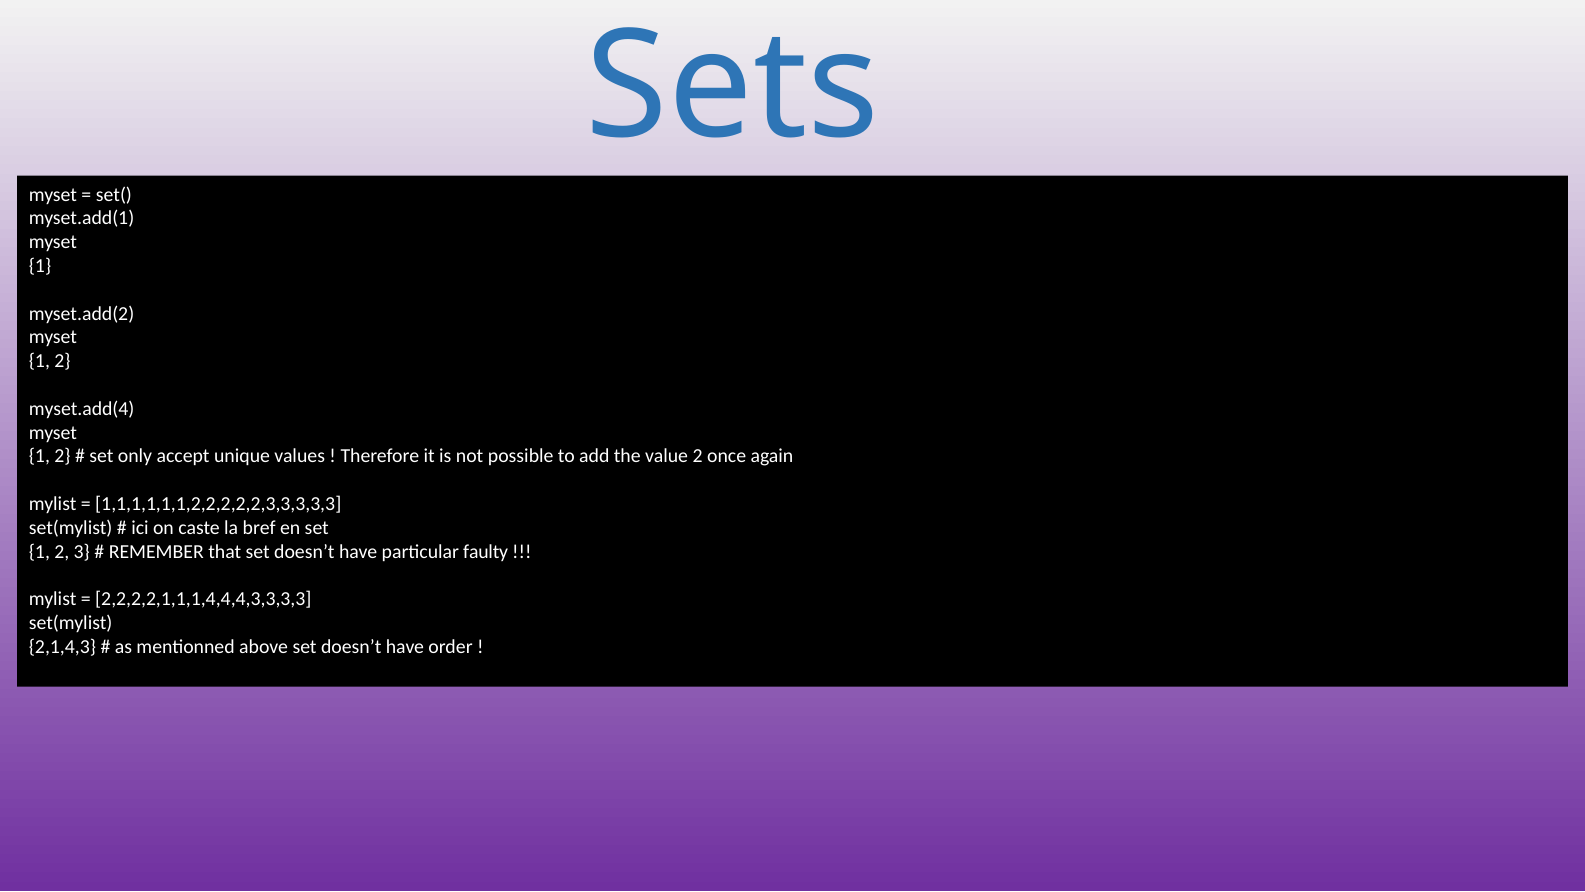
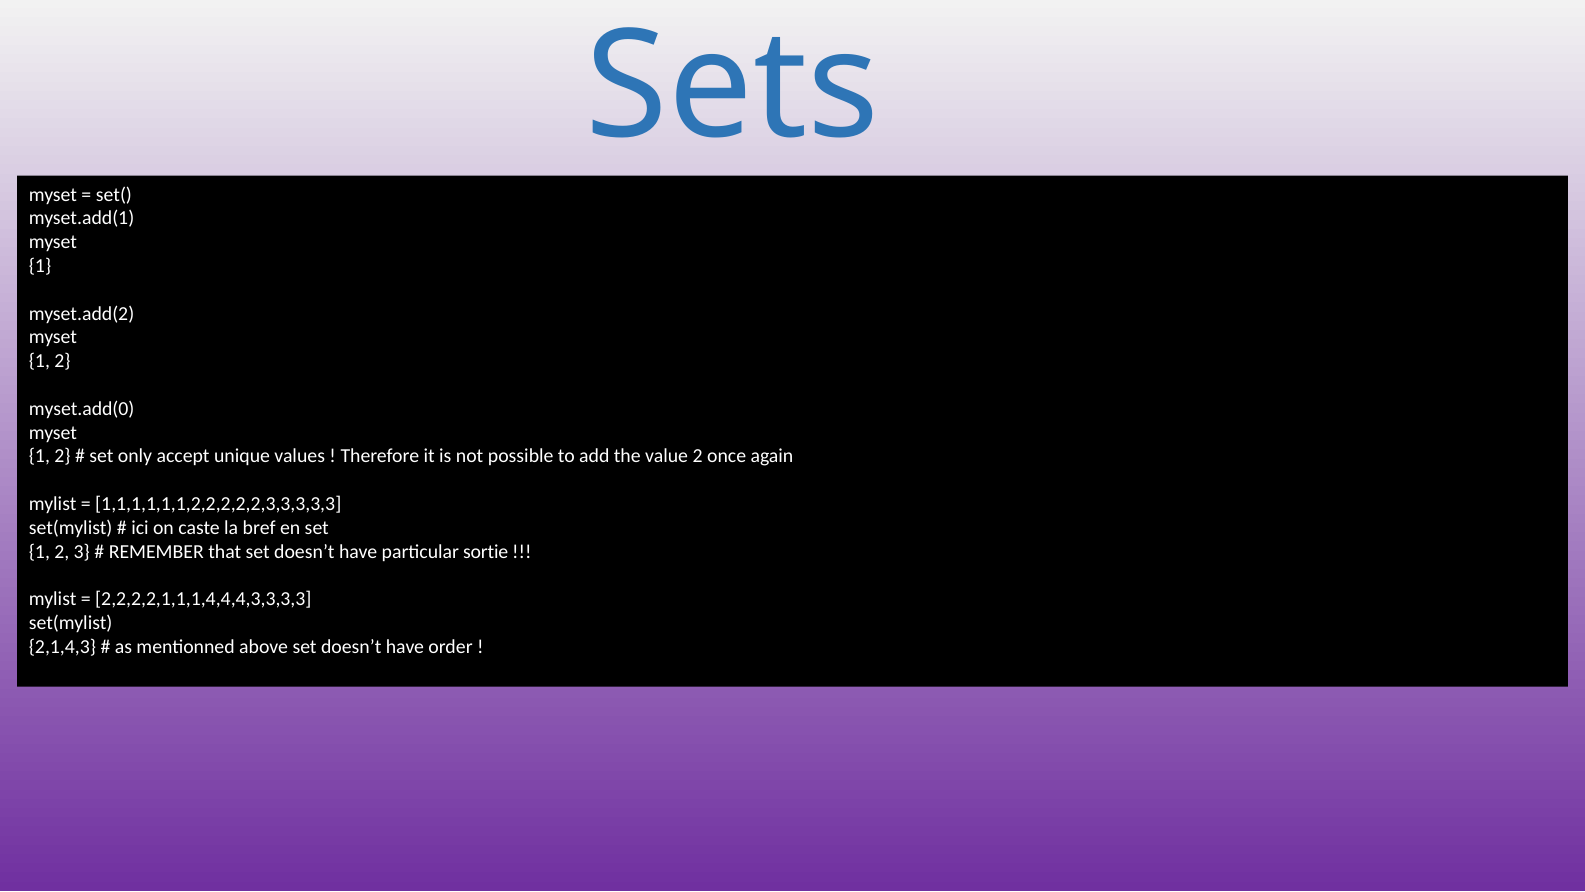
myset.add(4: myset.add(4 -> myset.add(0
faulty: faulty -> sortie
